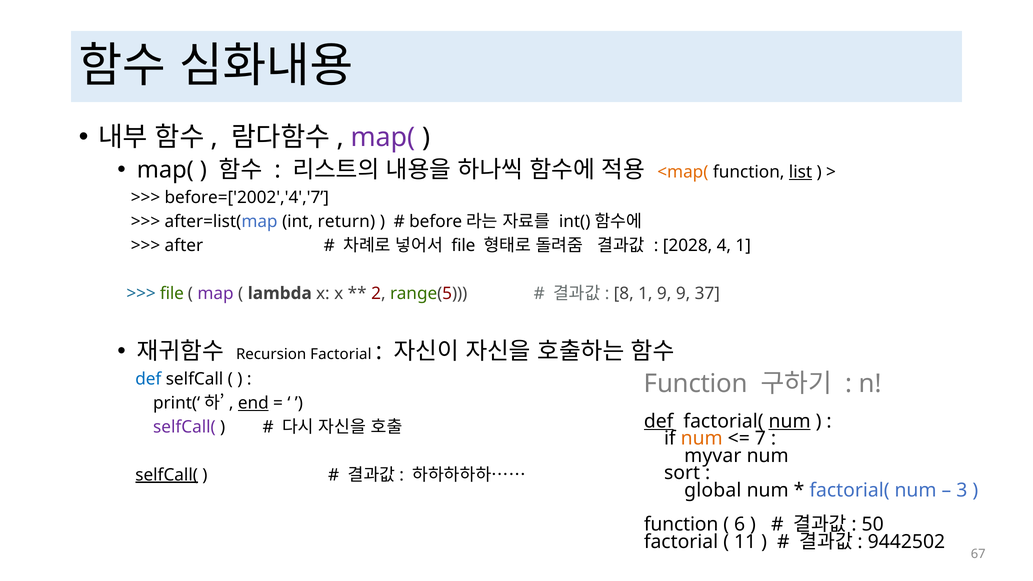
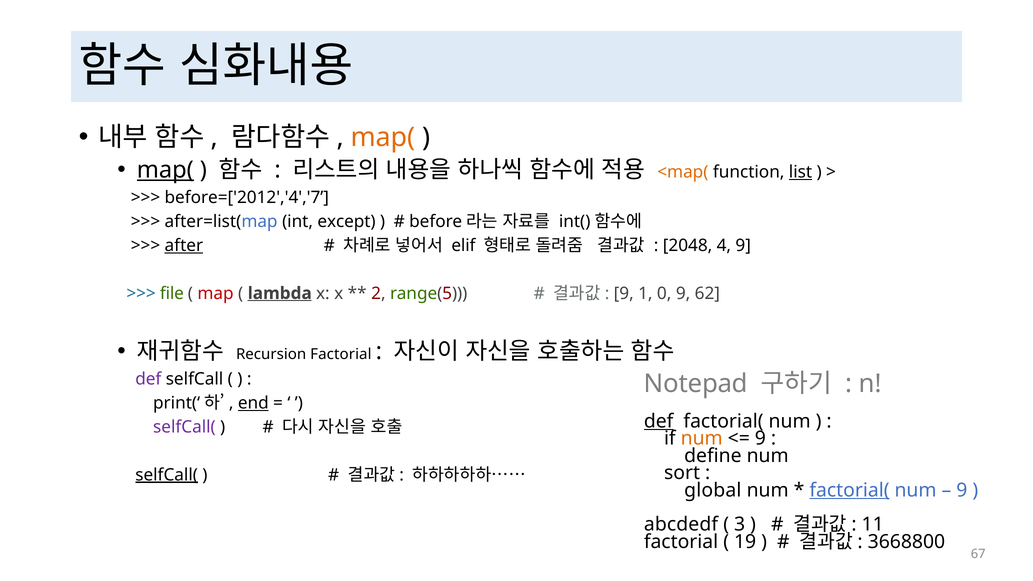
map( at (383, 137) colour: purple -> orange
map( at (165, 170) underline: none -> present
before=['2002','4','7: before=['2002','4','7 -> before=['2012','4','7
return: return -> except
after underline: none -> present
file at (463, 245): file -> elif
2028: 2028 -> 2048
4 1: 1 -> 9
map colour: purple -> red
lambda underline: none -> present
8 at (624, 293): 8 -> 9
1 9: 9 -> 0
37: 37 -> 62
def at (148, 379) colour: blue -> purple
Function at (696, 384): Function -> Notepad
num at (790, 421) underline: present -> none
7 at (760, 439): 7 -> 9
myvar: myvar -> define
factorial( at (850, 490) underline: none -> present
3 at (962, 490): 3 -> 9
function at (681, 525): function -> abcdedf
6: 6 -> 3
50: 50 -> 11
11: 11 -> 19
9442502: 9442502 -> 3668800
